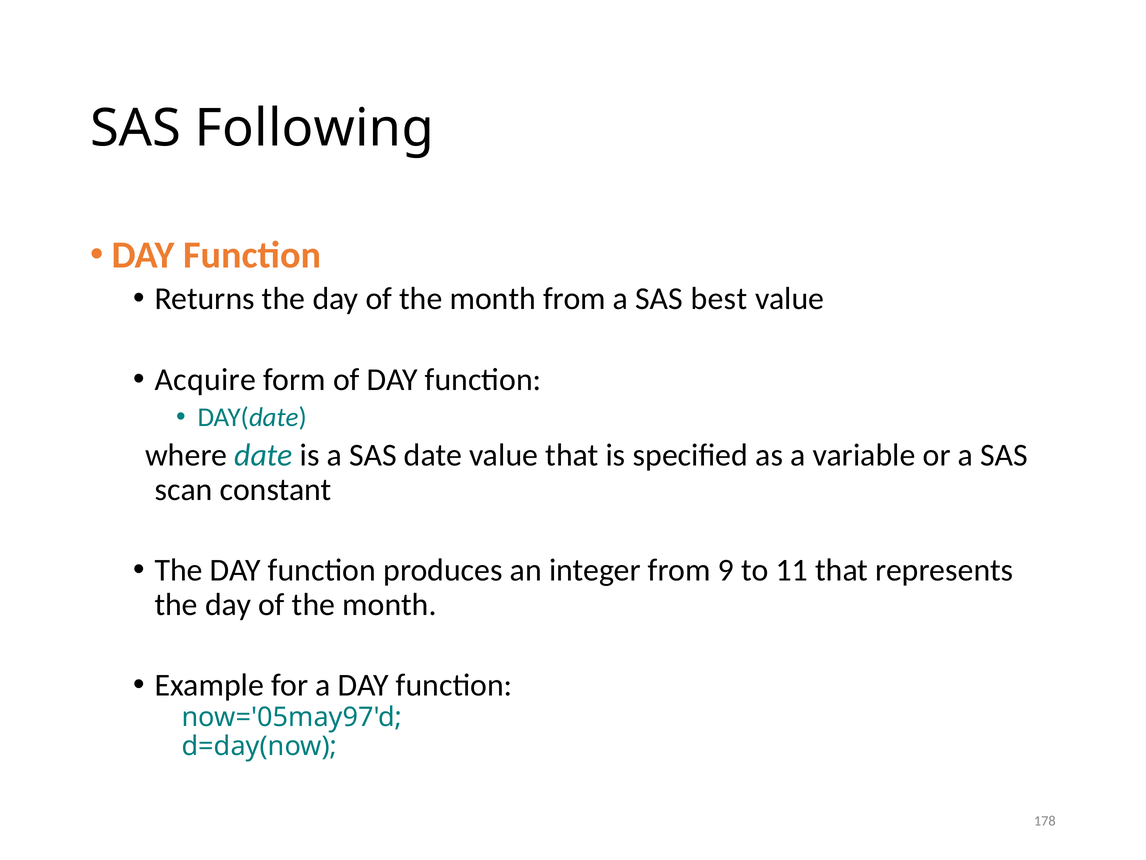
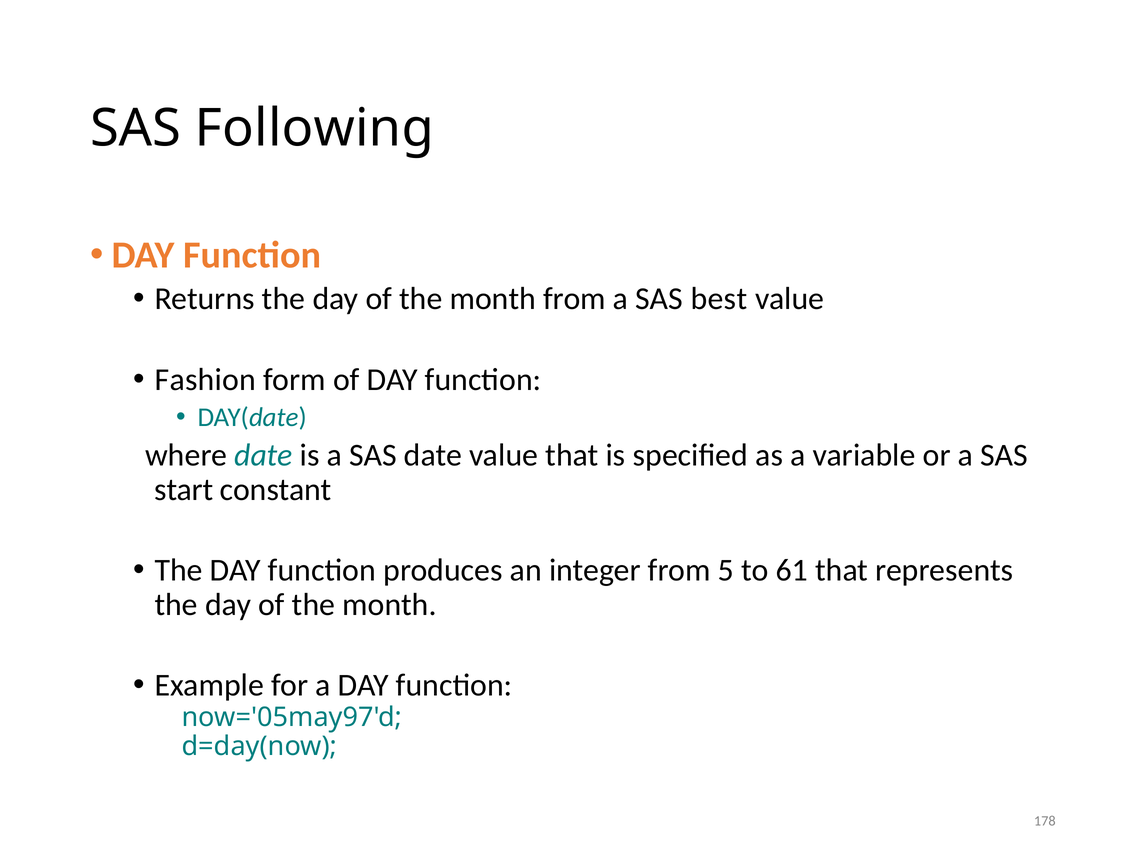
Acquire: Acquire -> Fashion
scan: scan -> start
9: 9 -> 5
11: 11 -> 61
